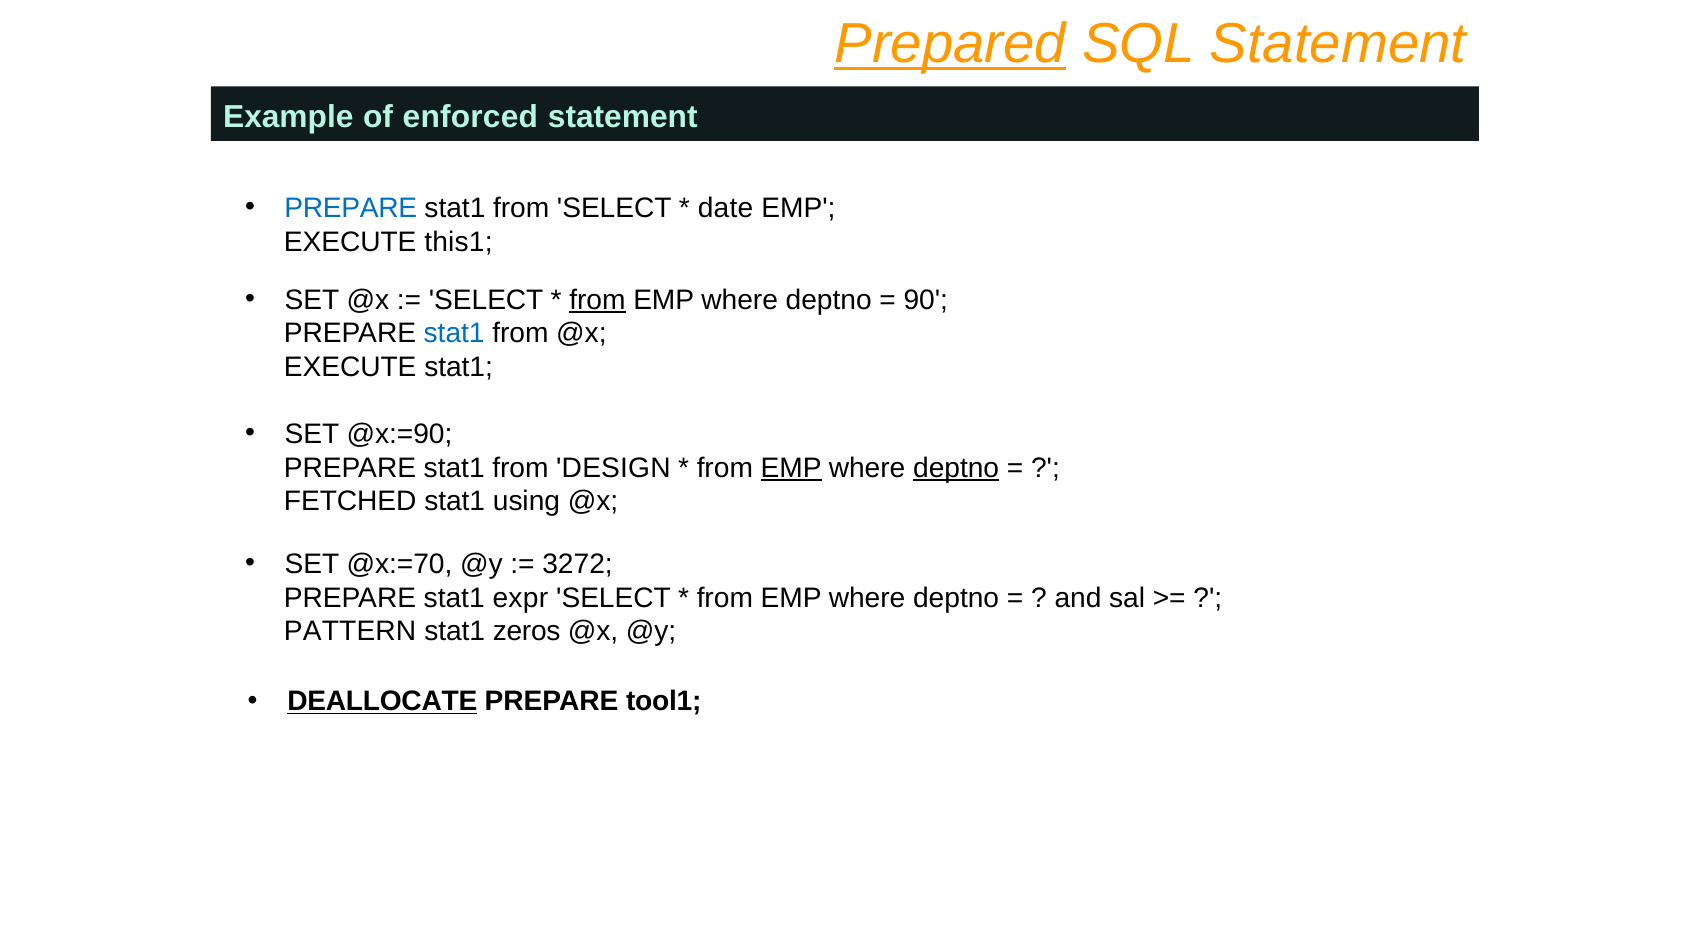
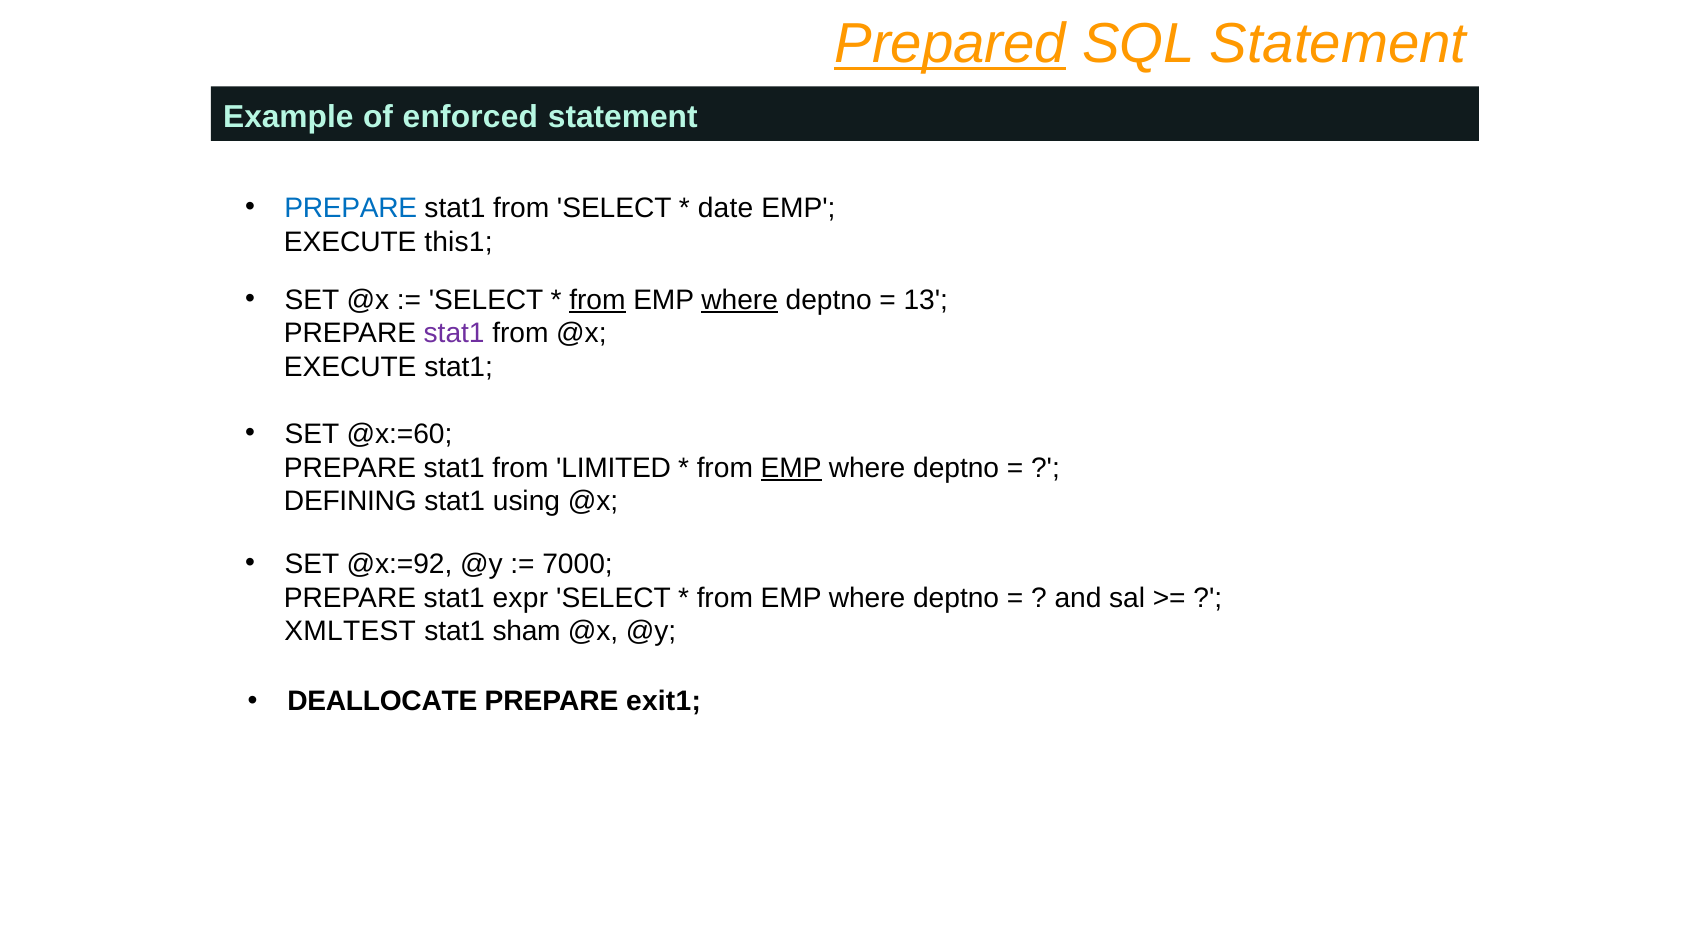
where at (740, 300) underline: none -> present
90: 90 -> 13
stat1 at (454, 334) colour: blue -> purple
@x:=90: @x:=90 -> @x:=60
DESIGN: DESIGN -> LIMITED
deptno at (956, 468) underline: present -> none
FETCHED: FETCHED -> DEFINING
@x:=70: @x:=70 -> @x:=92
3272: 3272 -> 7000
PATTERN: PATTERN -> XMLTEST
zeros: zeros -> sham
DEALLOCATE underline: present -> none
tool1: tool1 -> exit1
